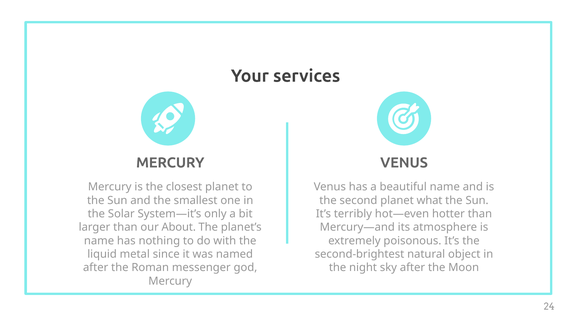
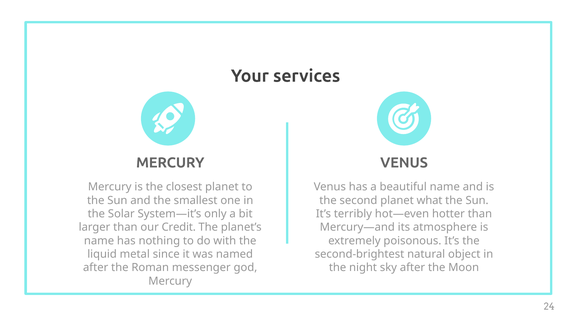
About: About -> Credit
